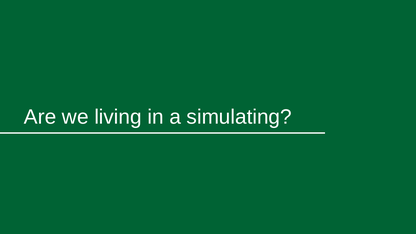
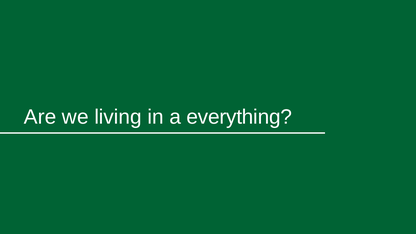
simulating: simulating -> everything
